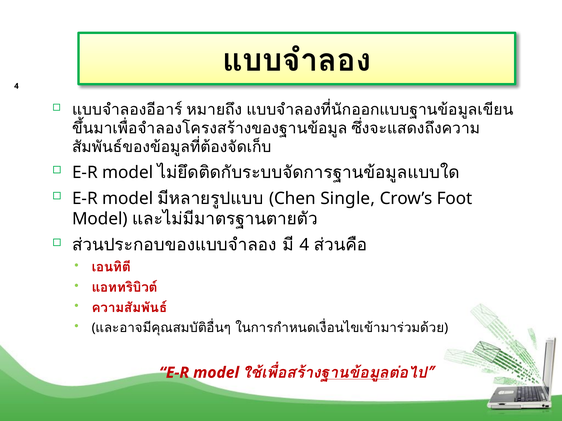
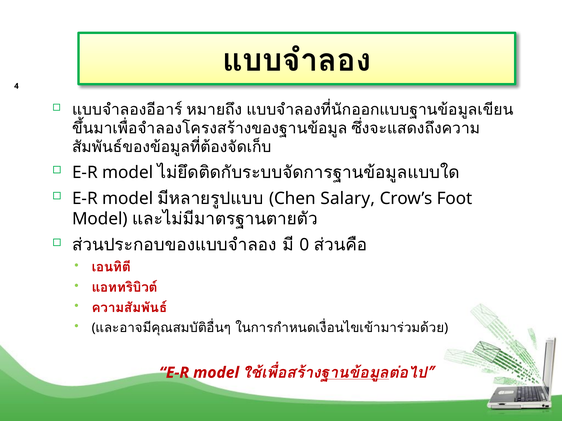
Single: Single -> Salary
4 at (304, 245): 4 -> 0
